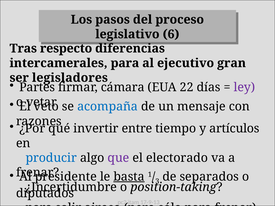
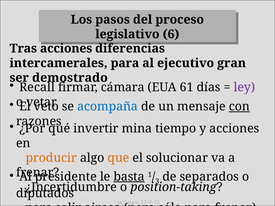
Tras respecto: respecto -> acciones
legisladores: legisladores -> demostrado
Partes: Partes -> Recall
22: 22 -> 61
con underline: none -> present
entre: entre -> mina
y artículos: artículos -> acciones
producir colour: blue -> orange
que colour: purple -> orange
electorado: electorado -> solucionar
